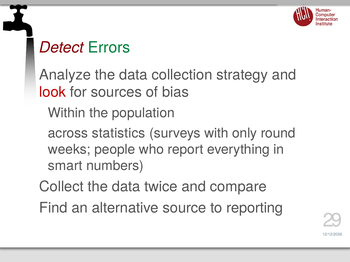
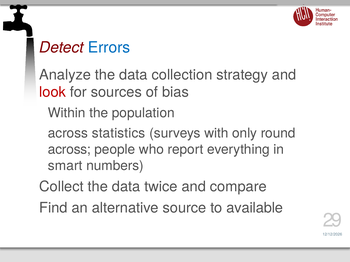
Errors colour: green -> blue
weeks at (69, 150): weeks -> across
reporting: reporting -> available
